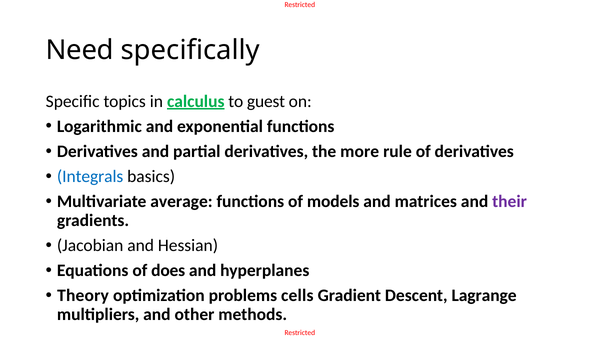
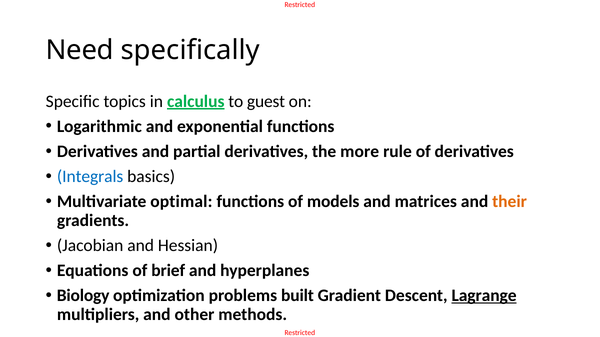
average: average -> optimal
their colour: purple -> orange
does: does -> brief
Theory: Theory -> Biology
cells: cells -> built
Lagrange underline: none -> present
